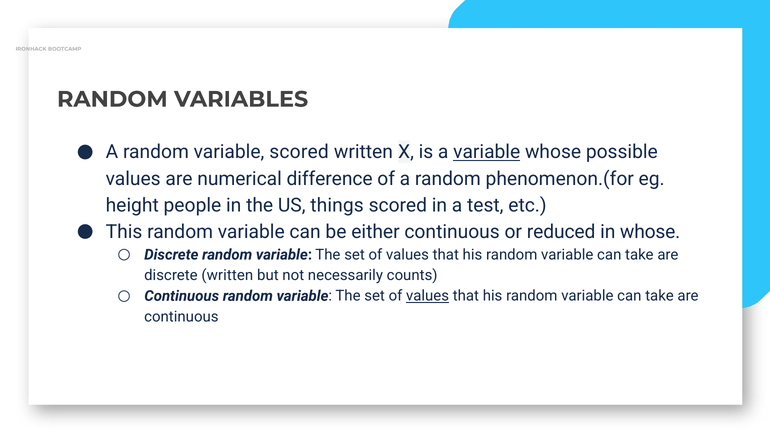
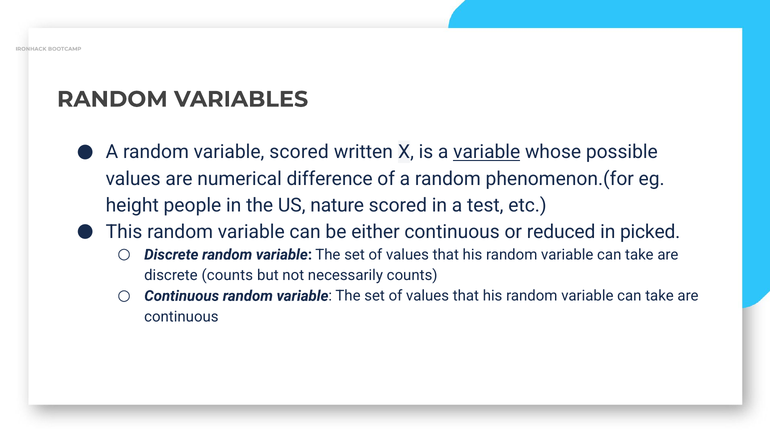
things: things -> nature
in whose: whose -> picked
discrete written: written -> counts
values at (428, 296) underline: present -> none
